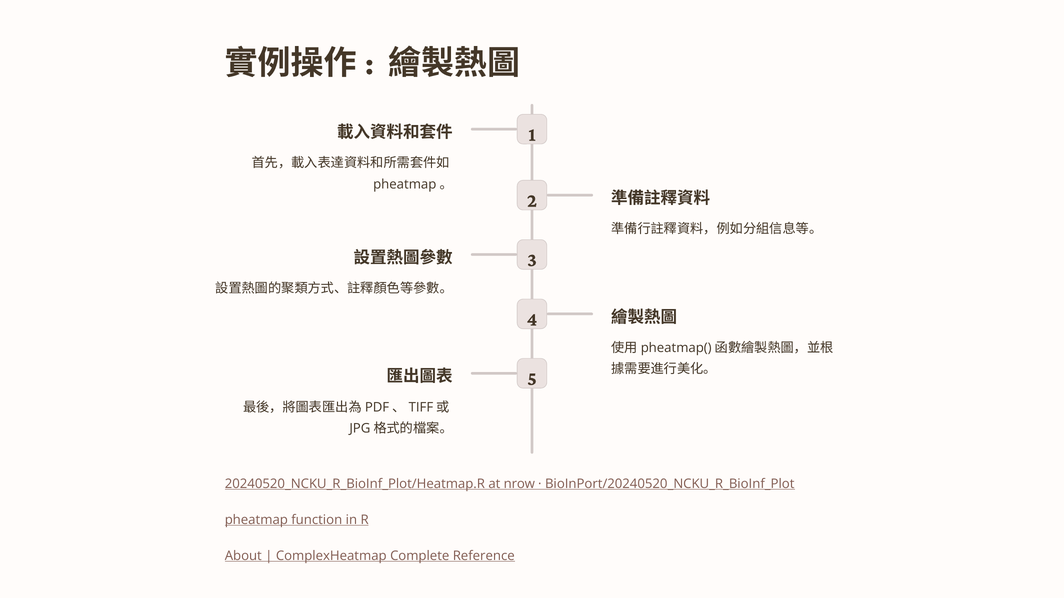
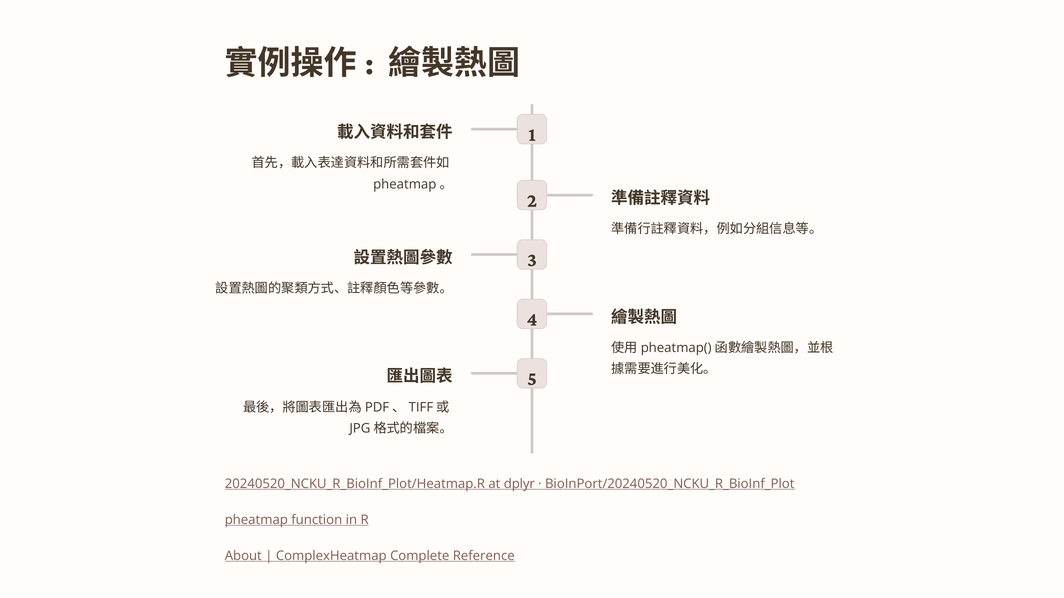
nrow: nrow -> dplyr
